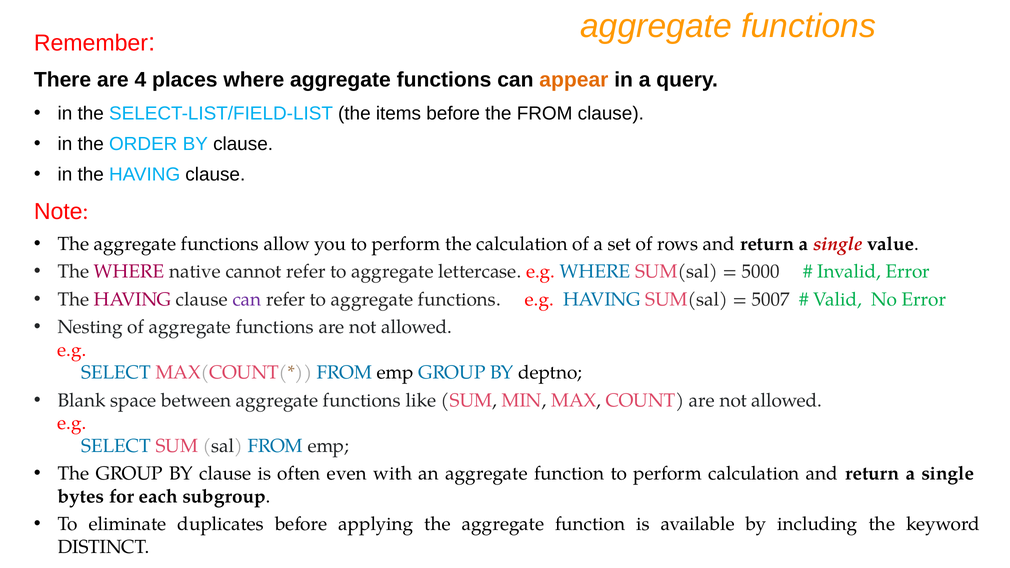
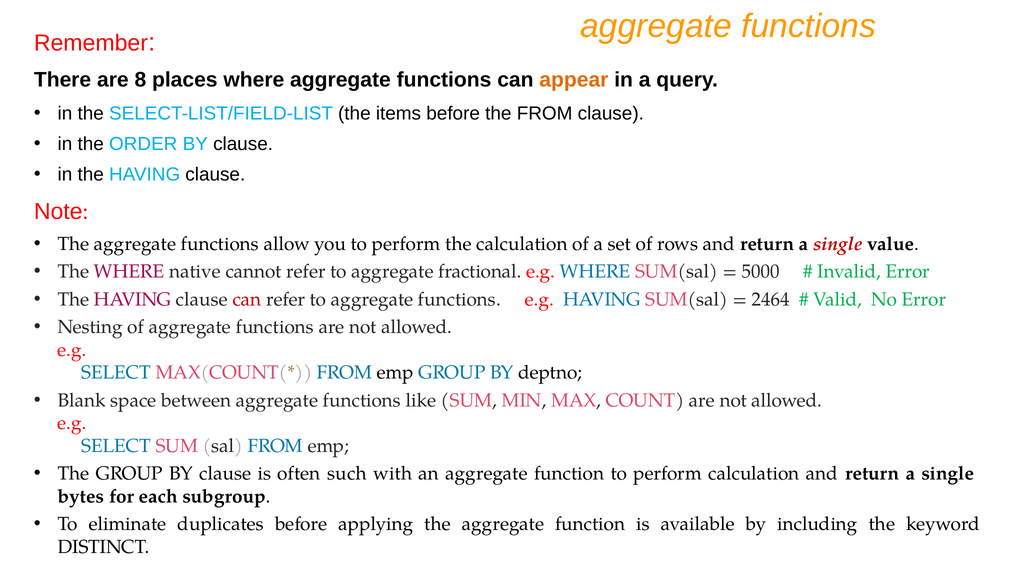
4: 4 -> 8
lettercase: lettercase -> fractional
can at (247, 299) colour: purple -> red
5007: 5007 -> 2464
even: even -> such
